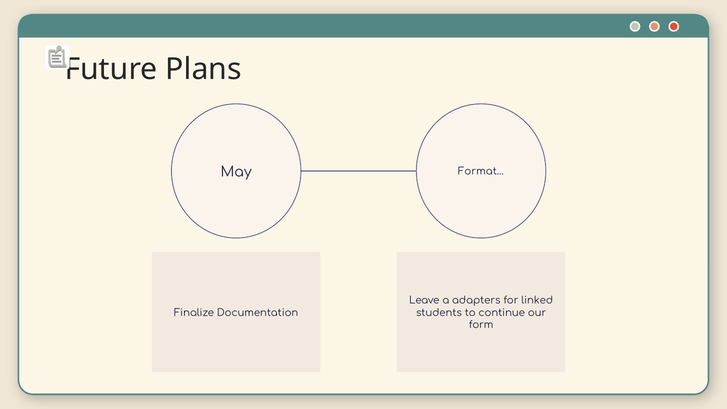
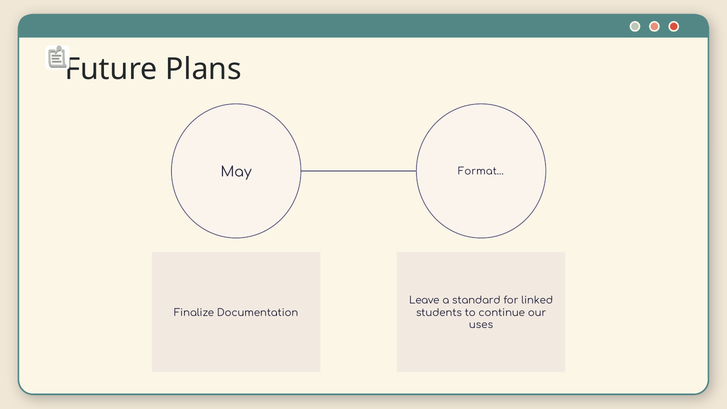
adapters: adapters -> standard
form: form -> uses
